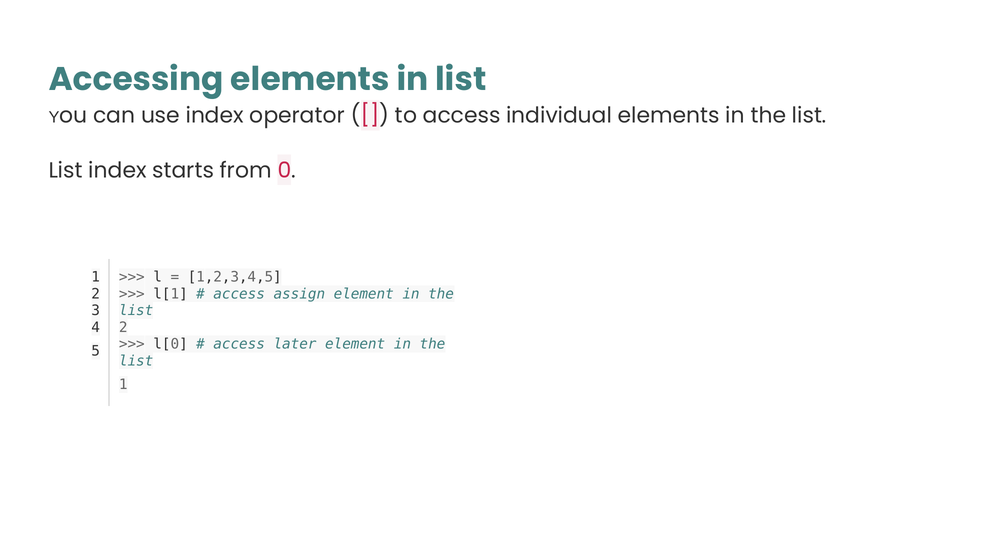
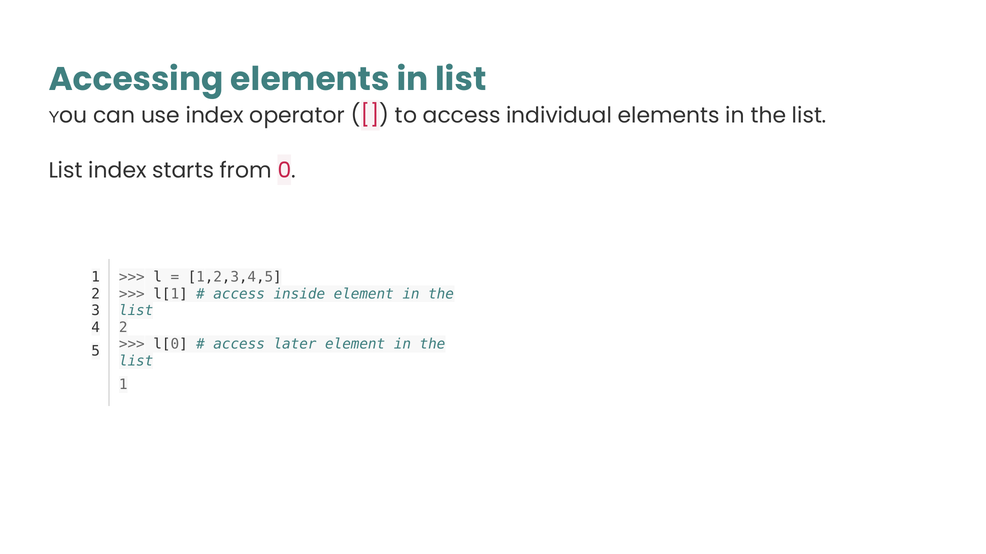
assign: assign -> inside
